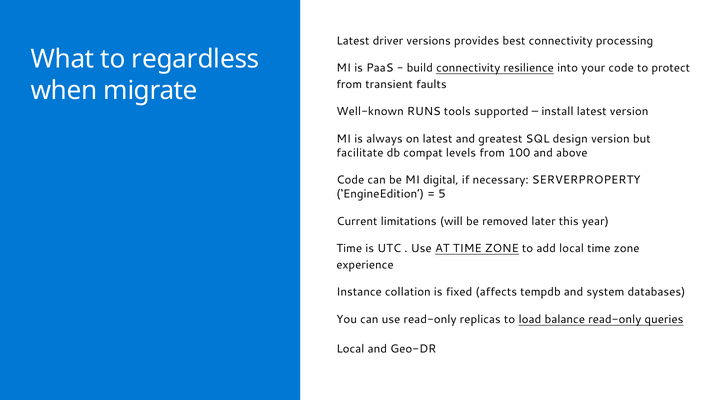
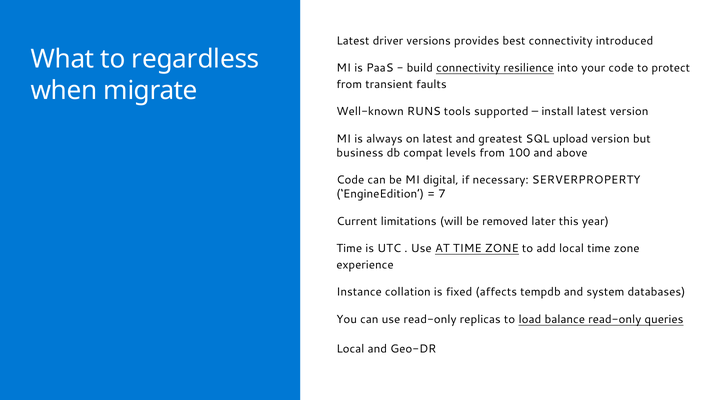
processing: processing -> introduced
design: design -> upload
facilitate: facilitate -> business
5: 5 -> 7
